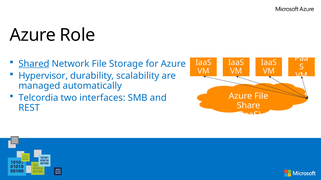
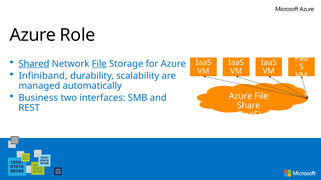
File at (99, 64) underline: none -> present
Hypervisor: Hypervisor -> Infiniband
Telcordia: Telcordia -> Business
